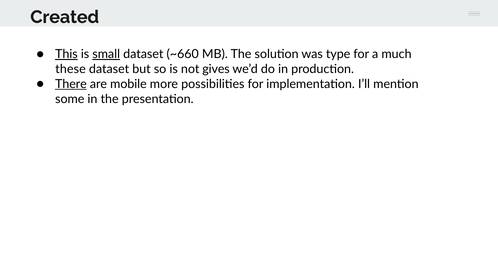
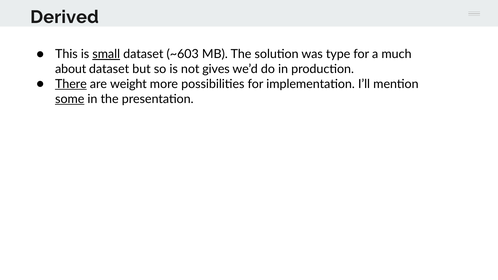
Created: Created -> Derived
This underline: present -> none
~660: ~660 -> ~603
these: these -> about
mobile: mobile -> weight
some underline: none -> present
